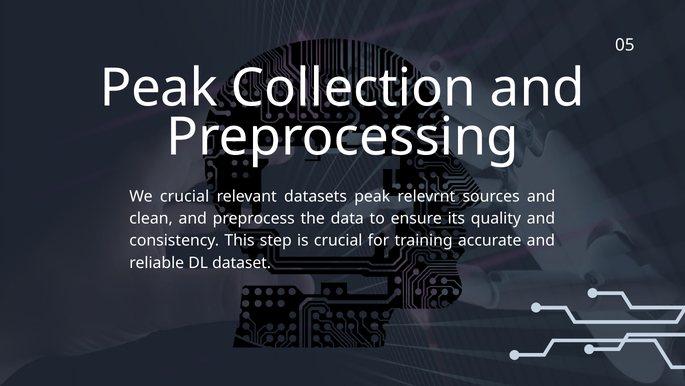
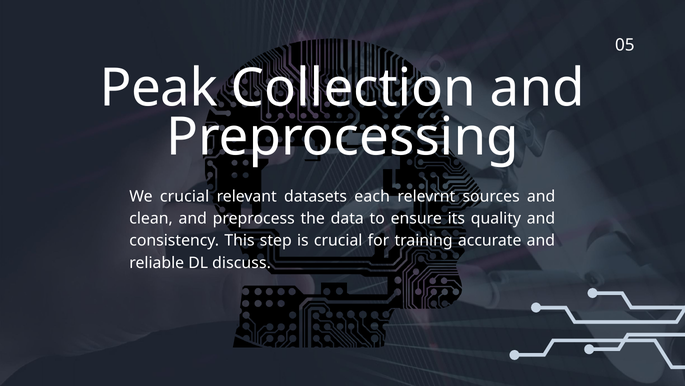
datasets peak: peak -> each
dataset: dataset -> discuss
